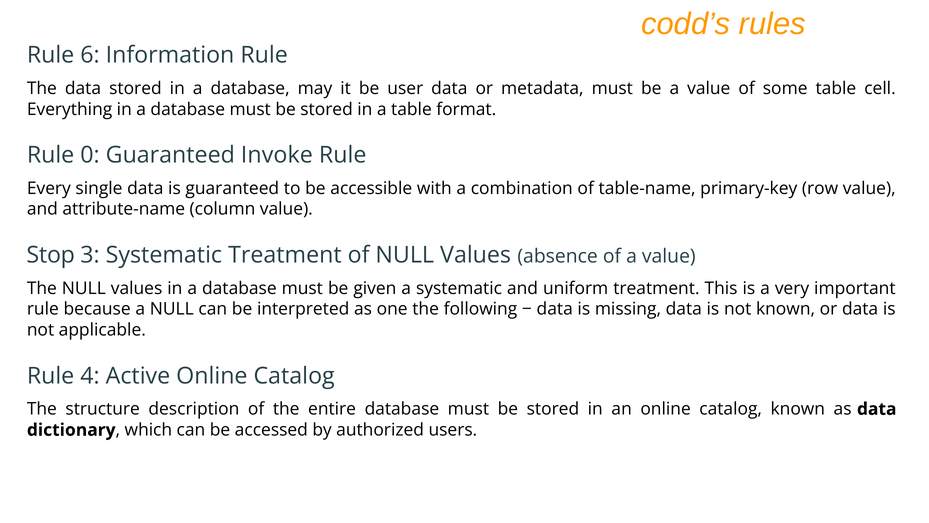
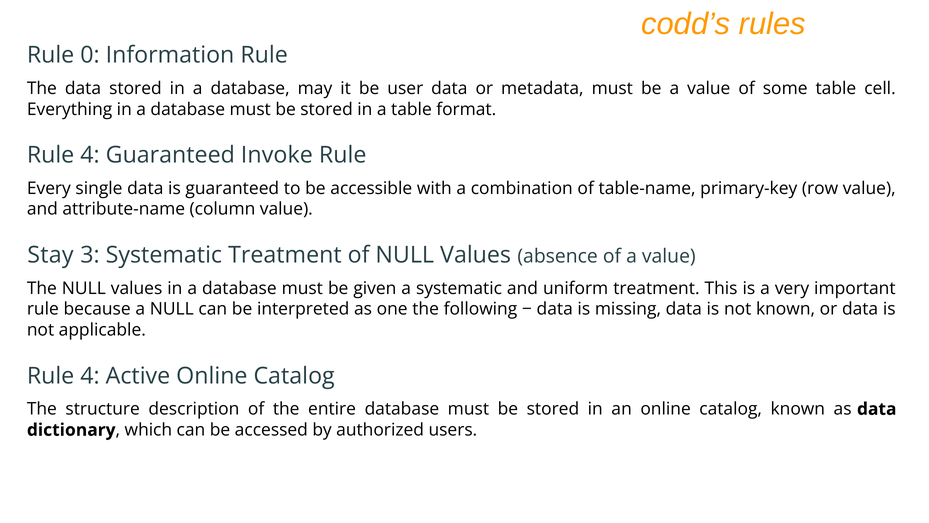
6: 6 -> 0
0 at (90, 155): 0 -> 4
Stop: Stop -> Stay
